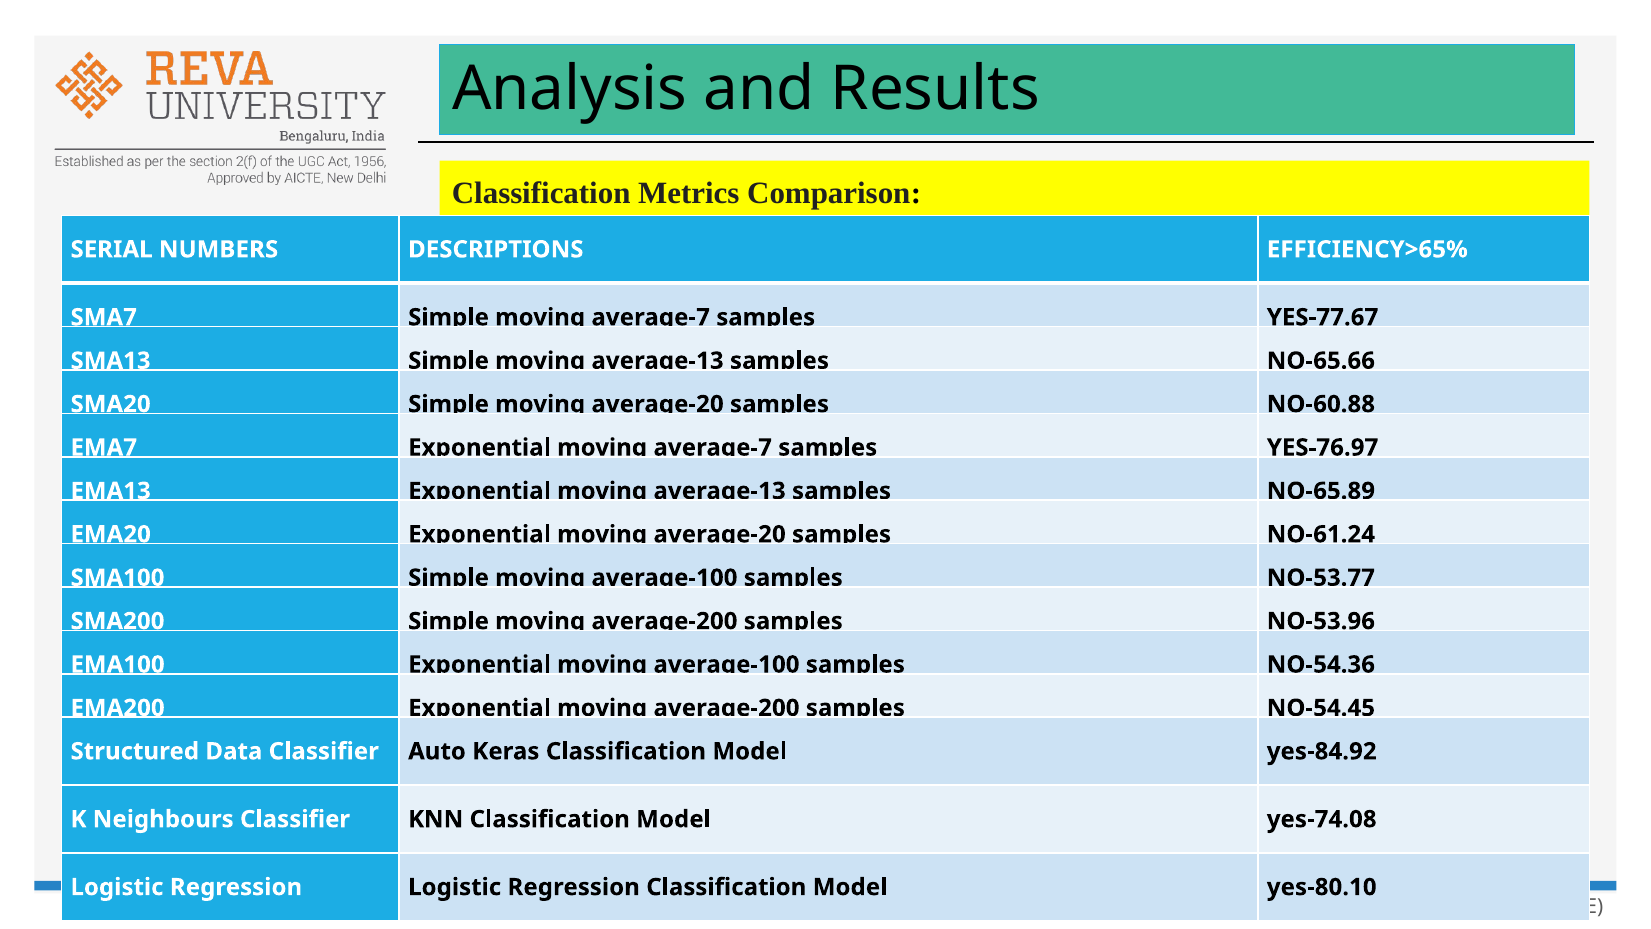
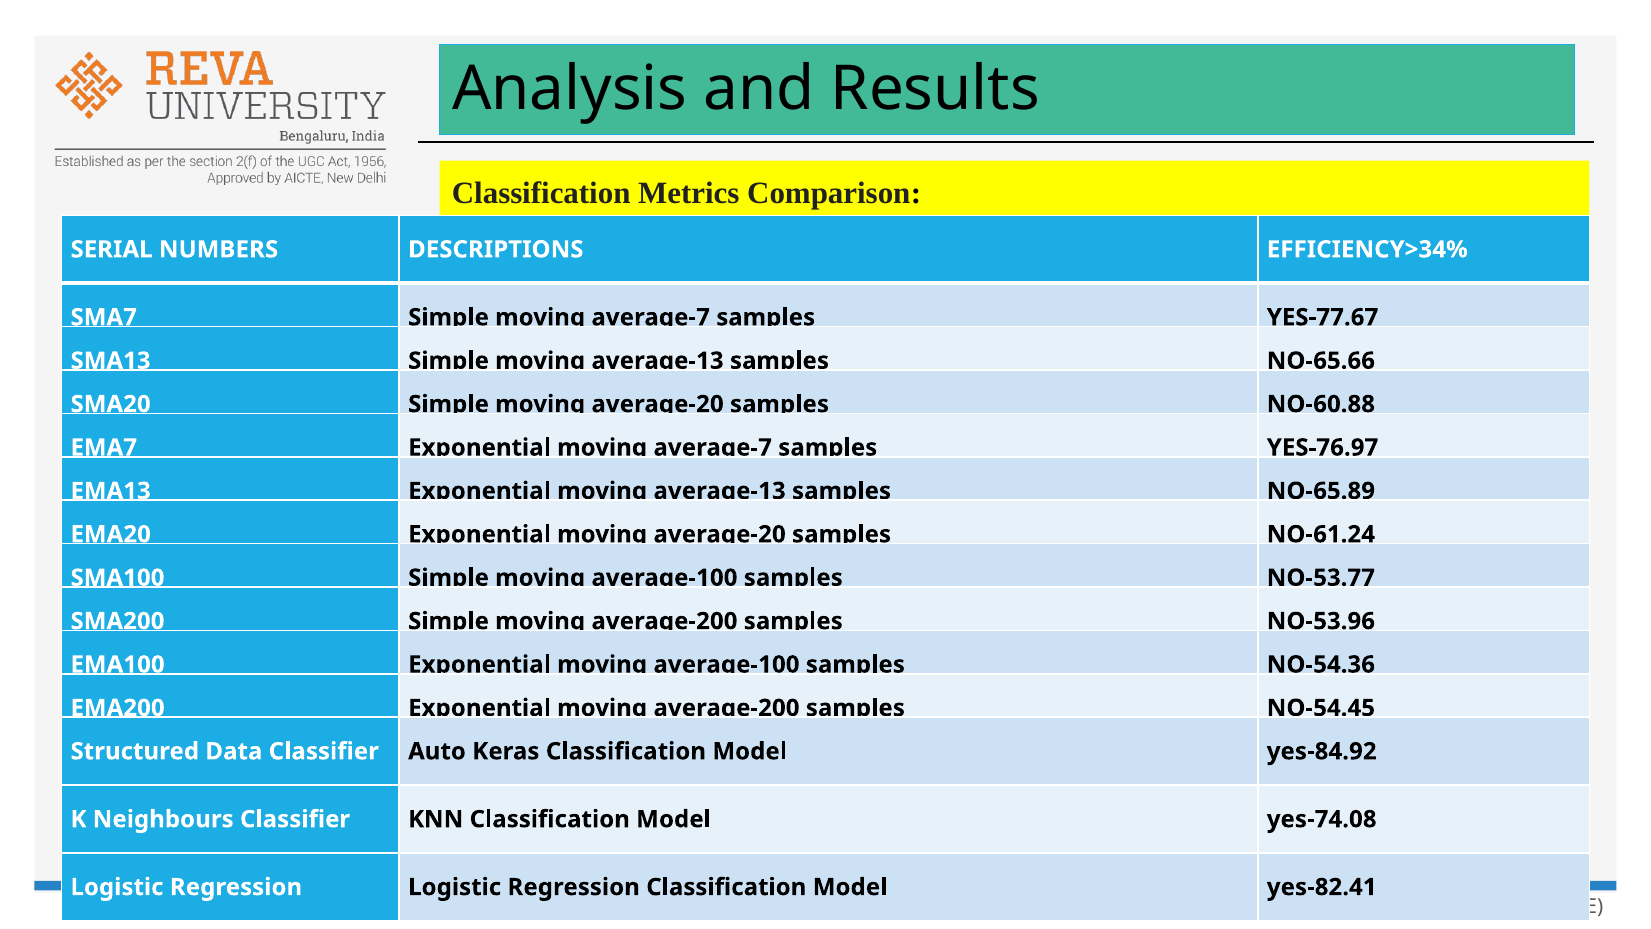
EFFICIENCY>65%: EFFICIENCY>65% -> EFFICIENCY>34%
yes-80.10: yes-80.10 -> yes-82.41
